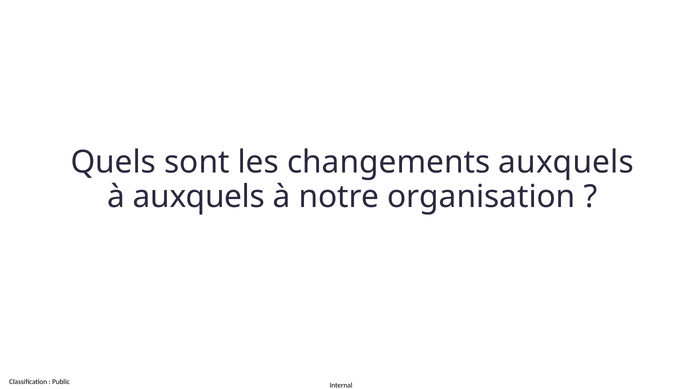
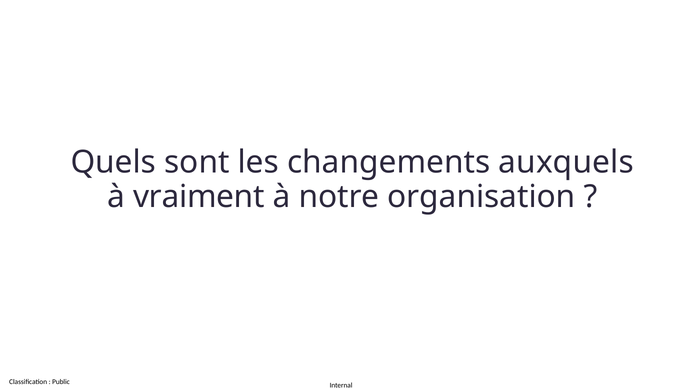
à auxquels: auxquels -> vraiment
